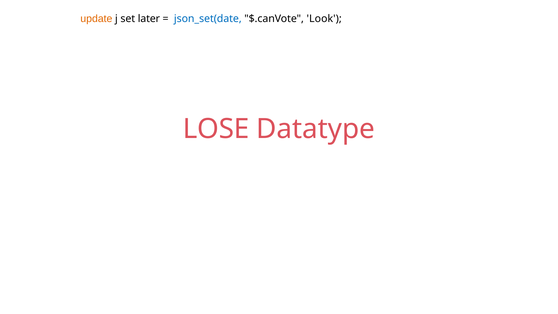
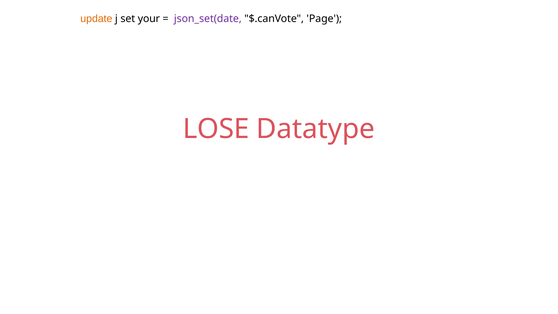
later: later -> your
json_set(date colour: blue -> purple
Look: Look -> Page
